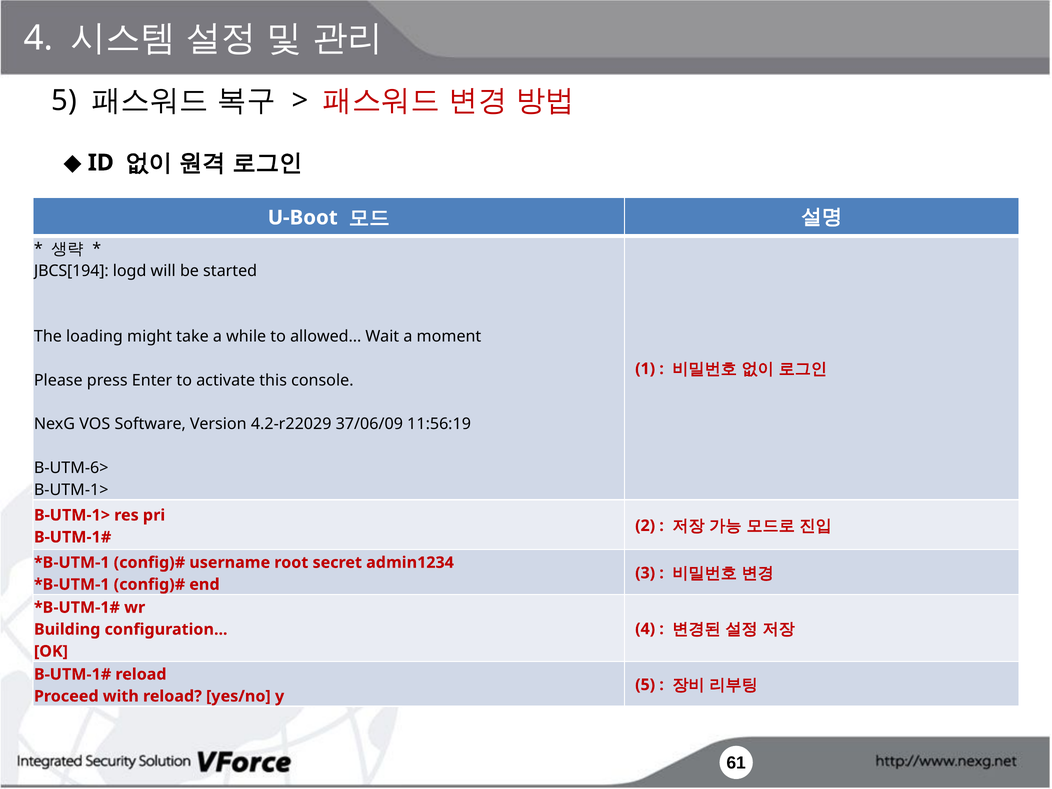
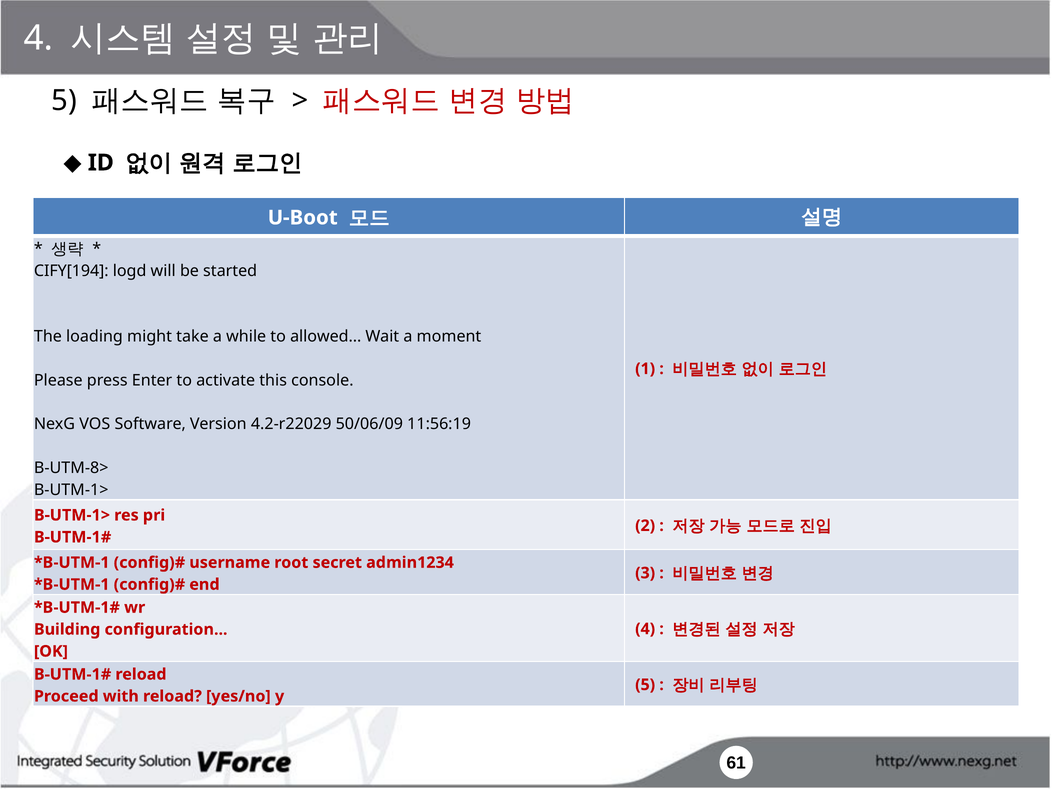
JBCS[194: JBCS[194 -> CIFY[194
37/06/09: 37/06/09 -> 50/06/09
B-UTM-6>: B-UTM-6> -> B-UTM-8>
